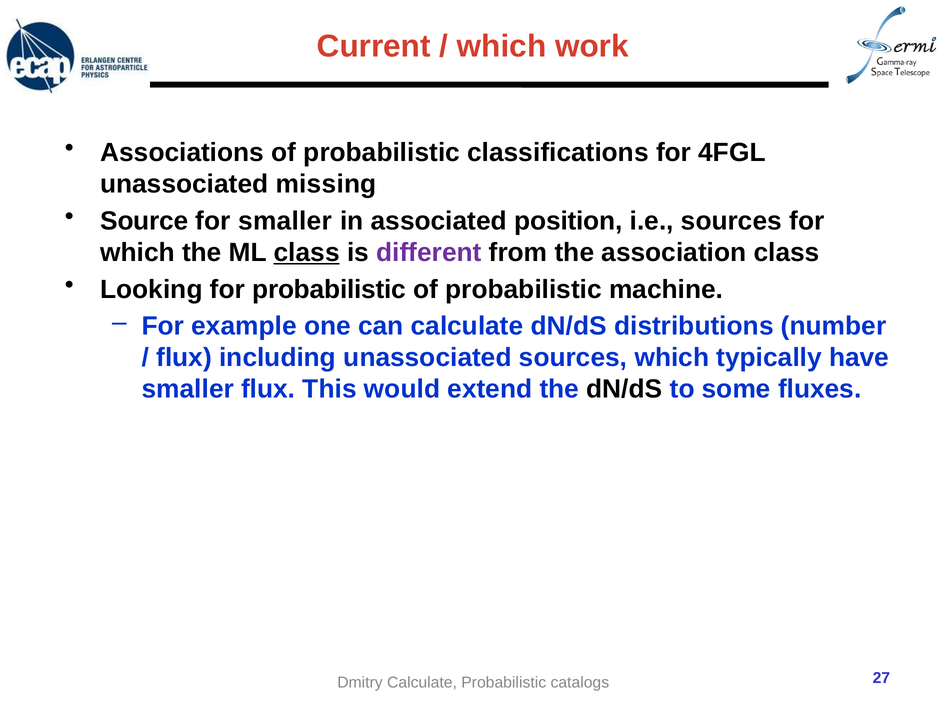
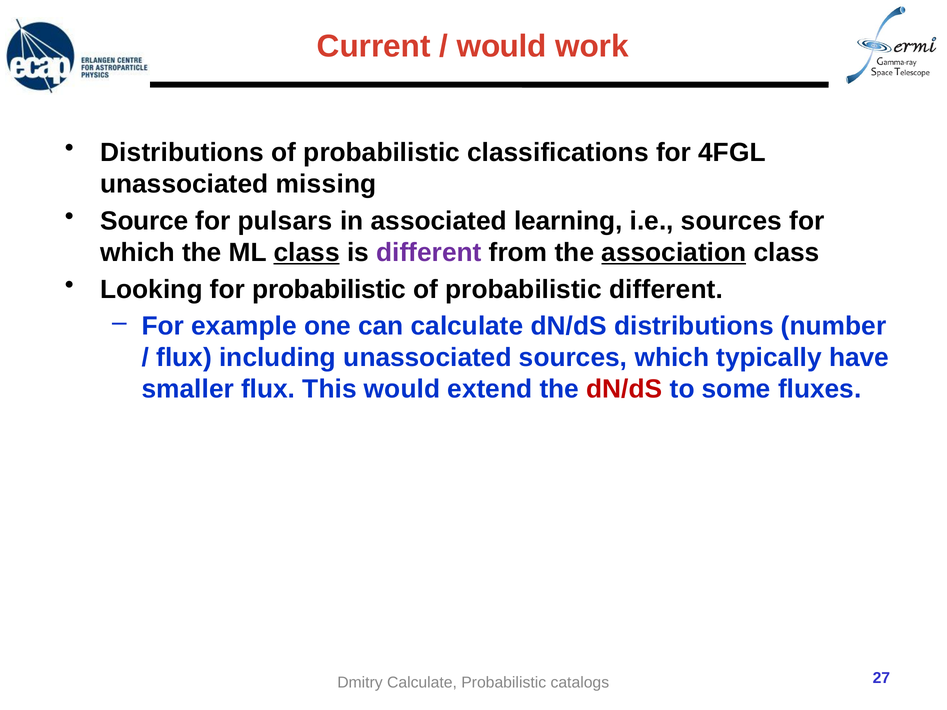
which at (502, 47): which -> would
Associations at (182, 153): Associations -> Distributions
for smaller: smaller -> pulsars
position: position -> learning
association underline: none -> present
probabilistic machine: machine -> different
dN/dS at (624, 389) colour: black -> red
